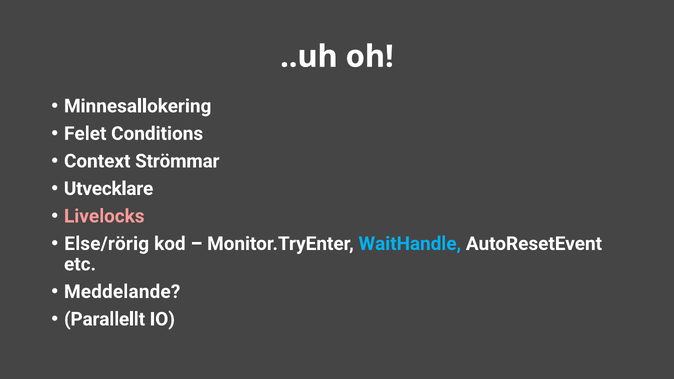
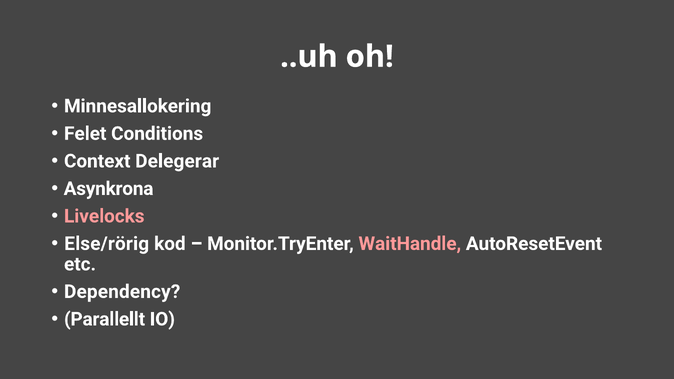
Strömmar: Strömmar -> Delegerar
Utvecklare: Utvecklare -> Asynkrona
WaitHandle colour: light blue -> pink
Meddelande: Meddelande -> Dependency
